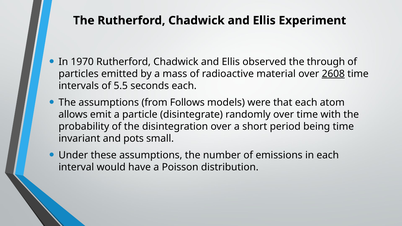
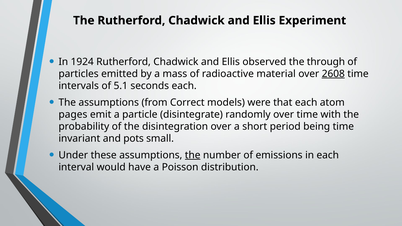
1970: 1970 -> 1924
5.5: 5.5 -> 5.1
Follows: Follows -> Correct
allows: allows -> pages
the at (193, 155) underline: none -> present
